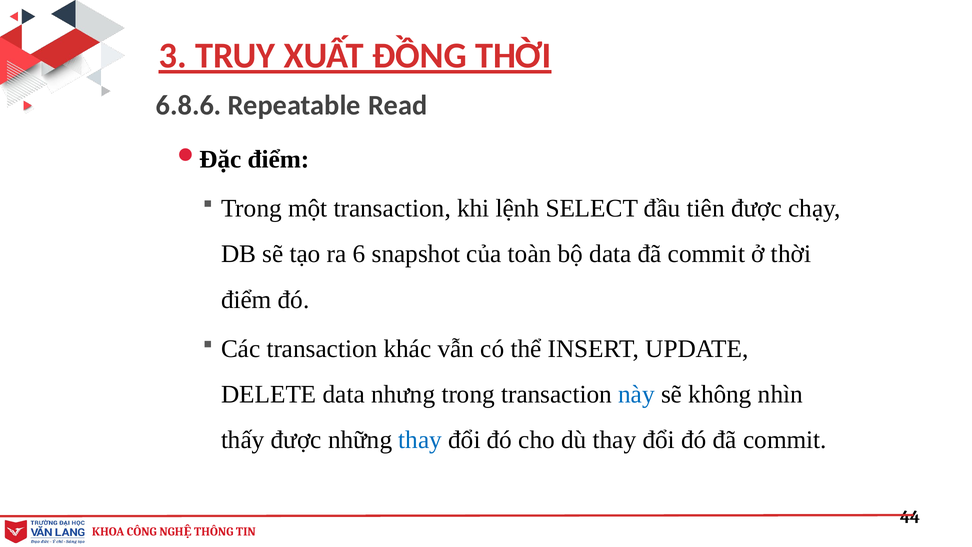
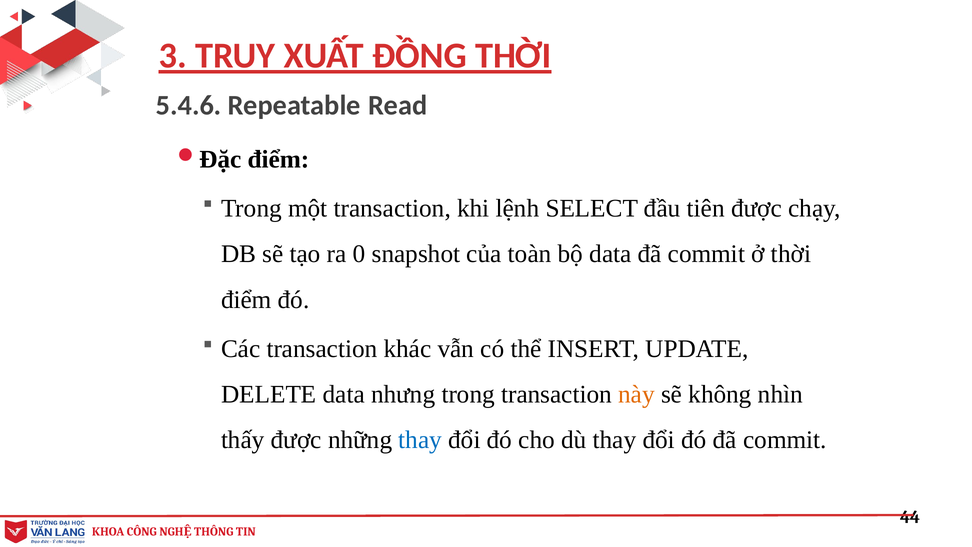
6.8.6: 6.8.6 -> 5.4.6
6: 6 -> 0
này colour: blue -> orange
